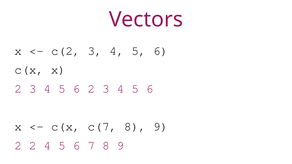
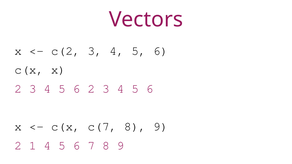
2 2: 2 -> 1
